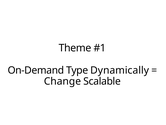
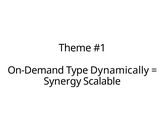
Change: Change -> Synergy
